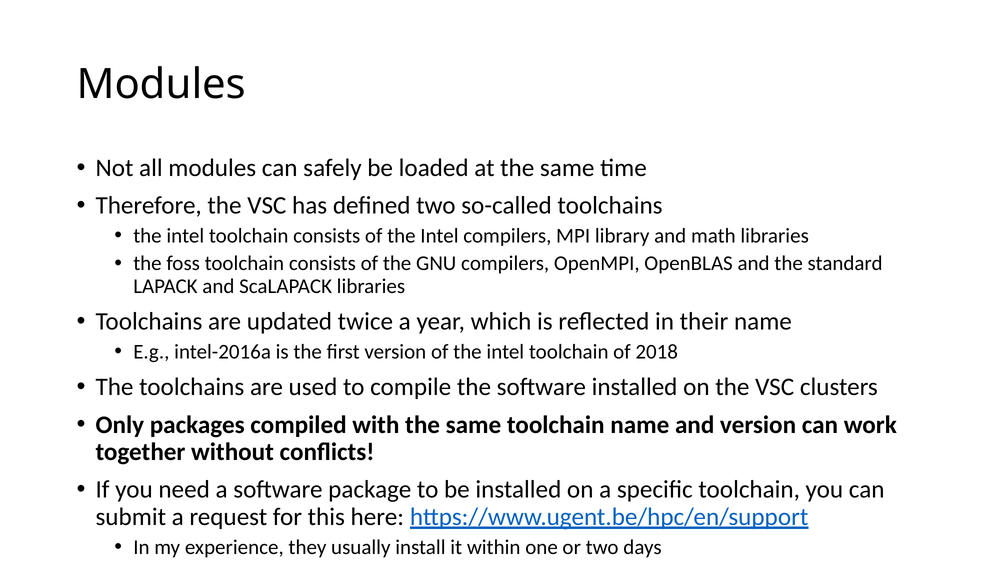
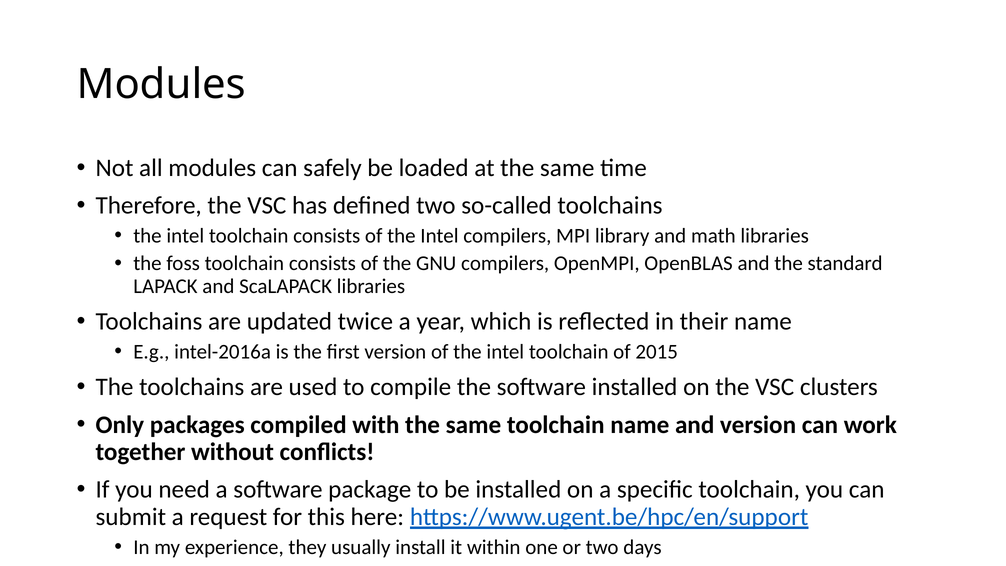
2018: 2018 -> 2015
